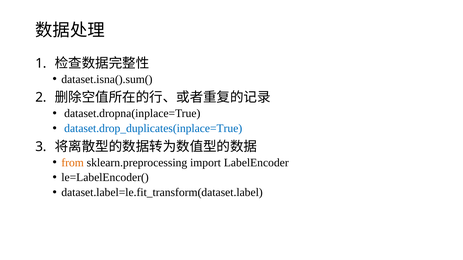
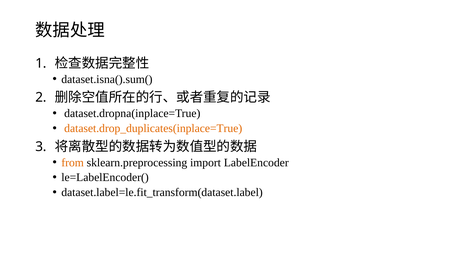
dataset.drop_duplicates(inplace=True colour: blue -> orange
